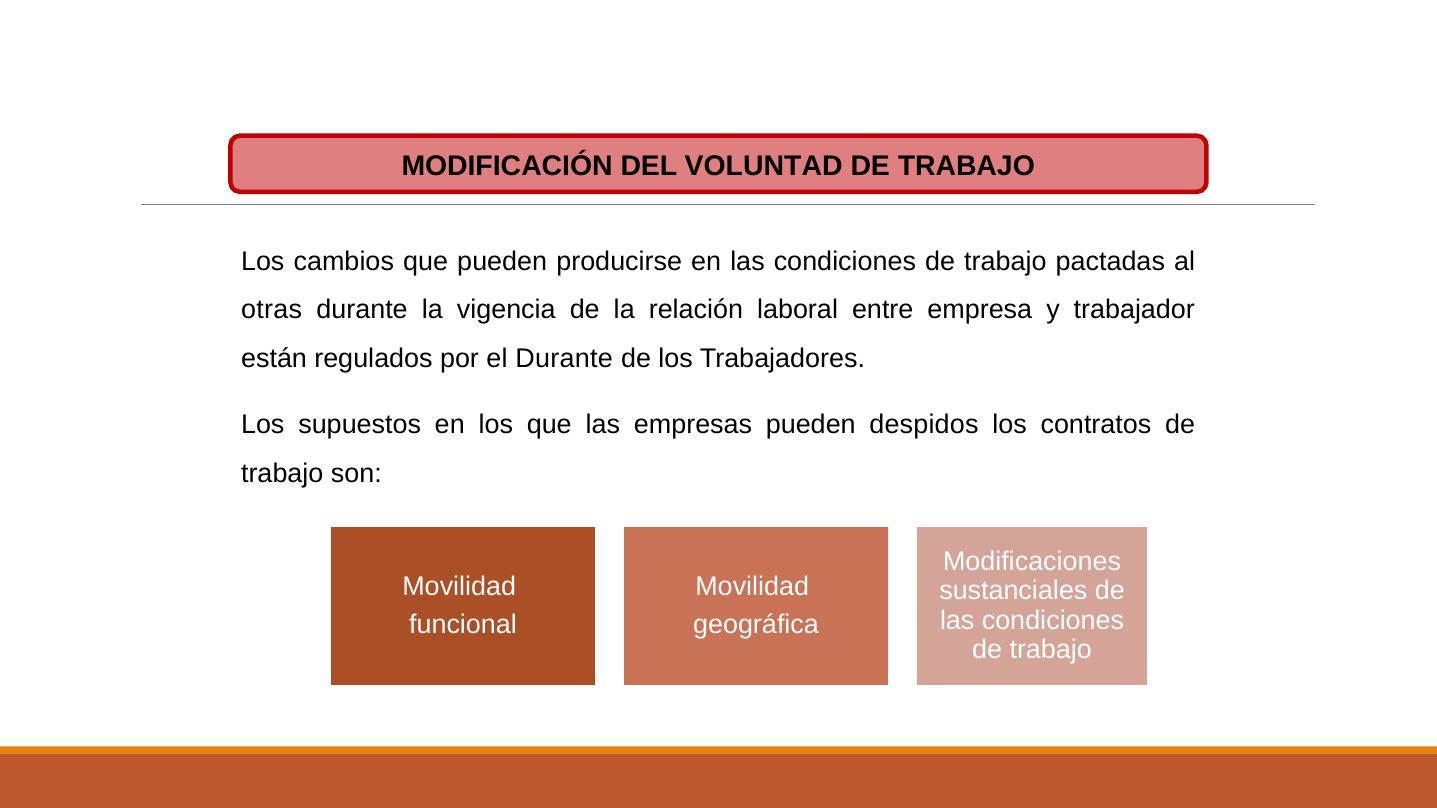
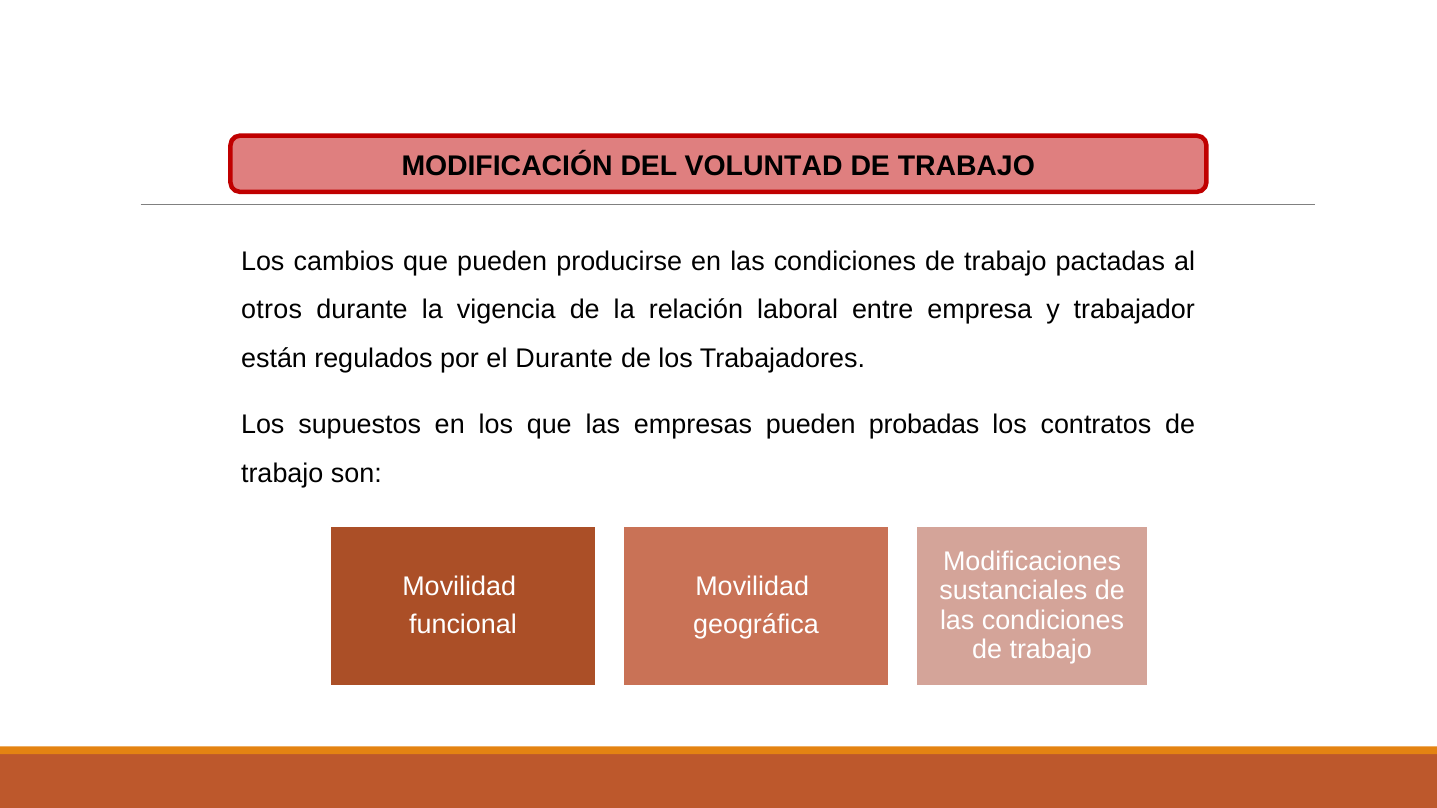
otras: otras -> otros
despidos: despidos -> probadas
